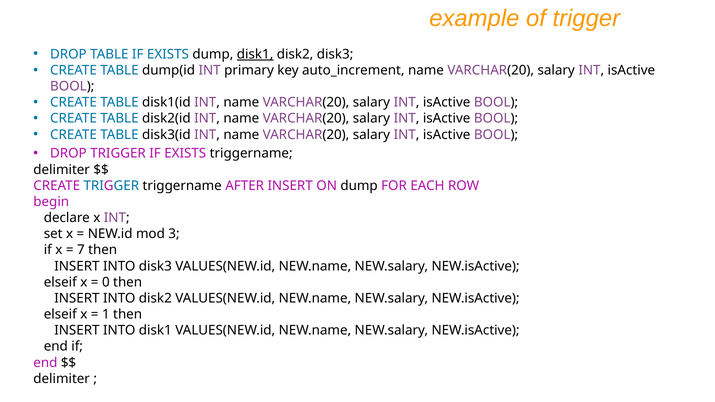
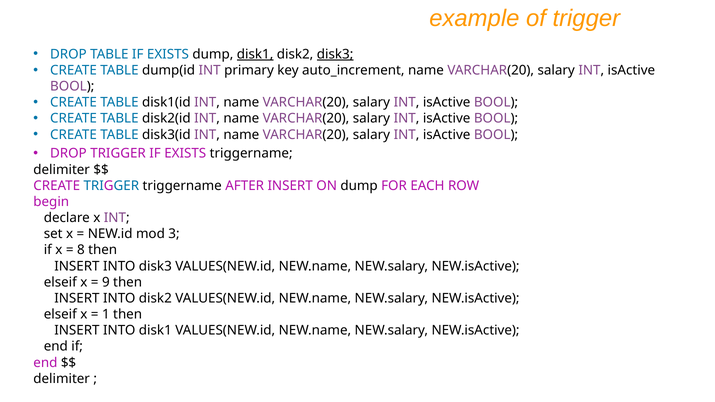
disk3 at (335, 54) underline: none -> present
7: 7 -> 8
0: 0 -> 9
